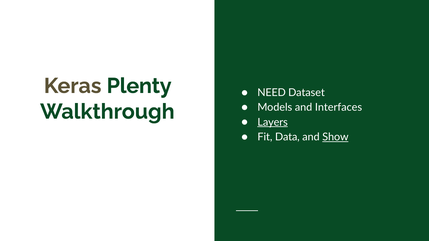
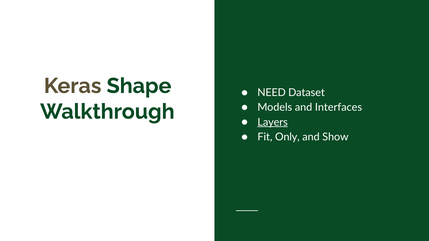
Plenty: Plenty -> Shape
Data: Data -> Only
Show underline: present -> none
